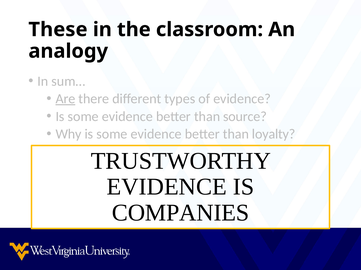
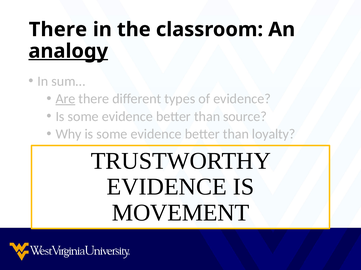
These at (58, 30): These -> There
analogy underline: none -> present
COMPANIES: COMPANIES -> MOVEMENT
